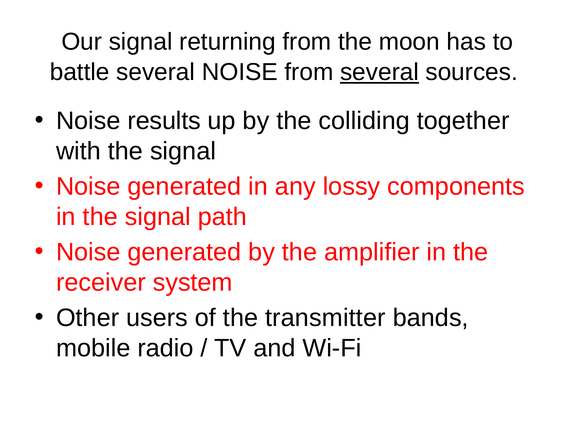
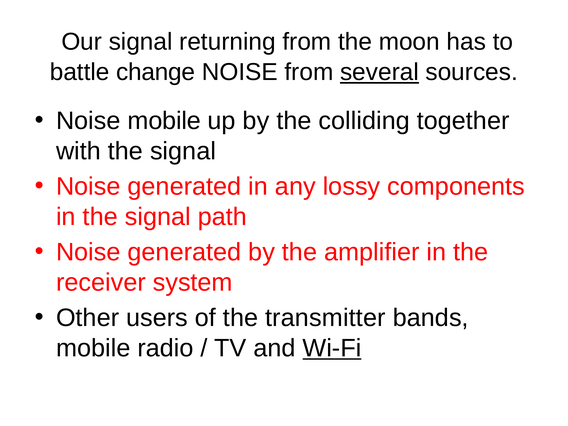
battle several: several -> change
Noise results: results -> mobile
Wi-Fi underline: none -> present
